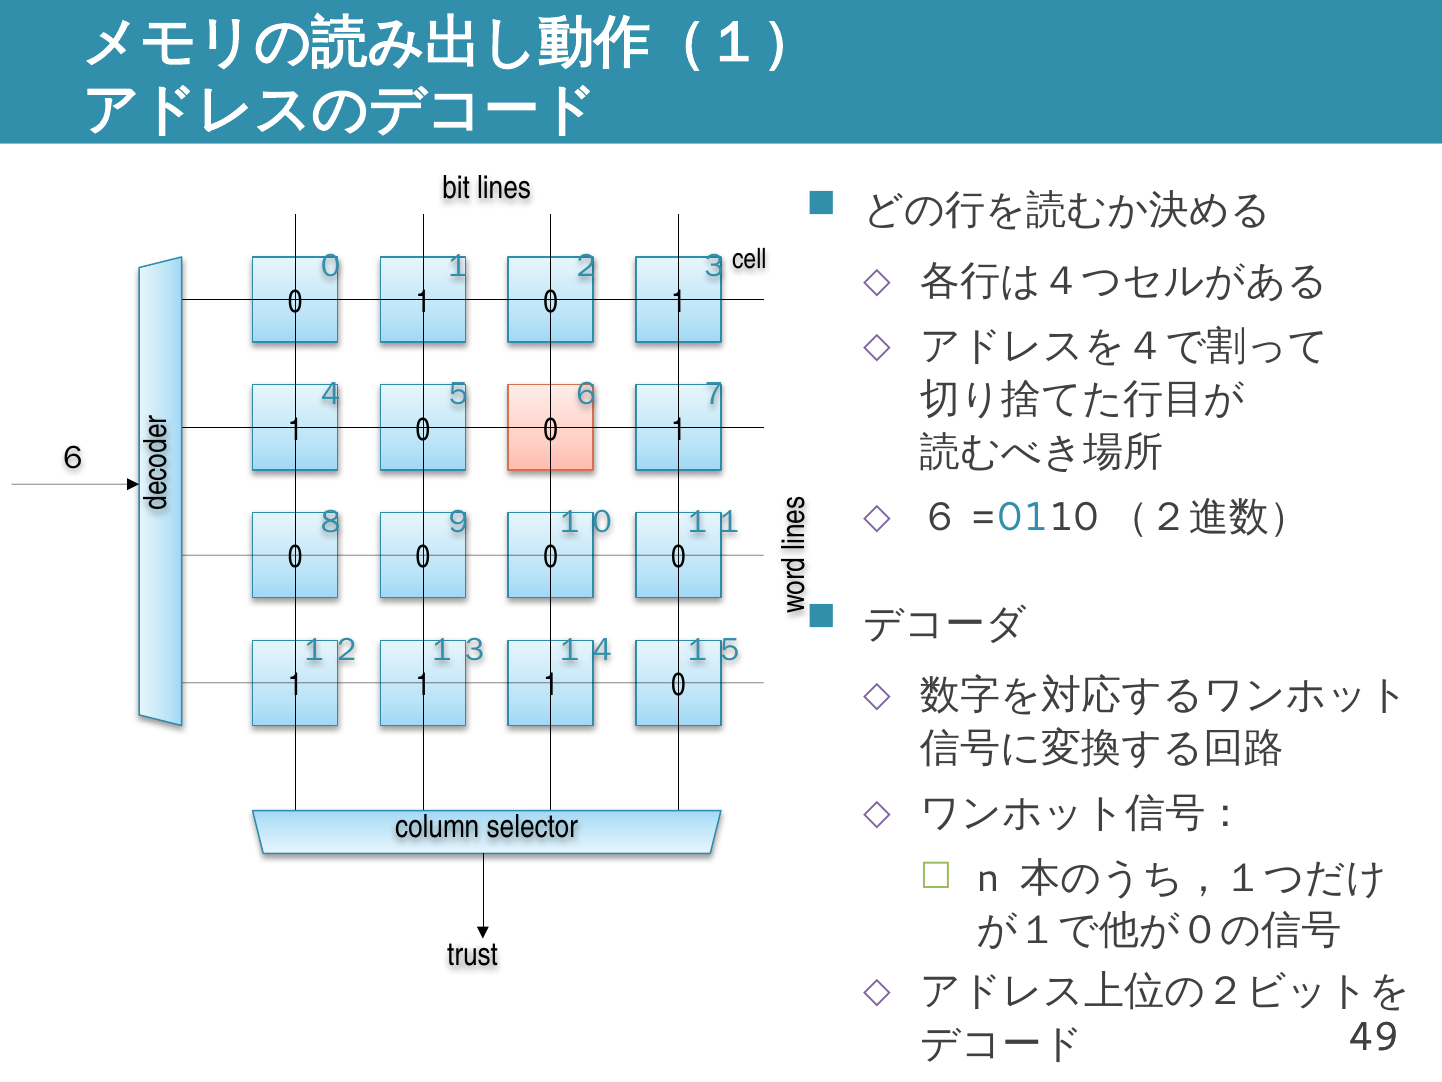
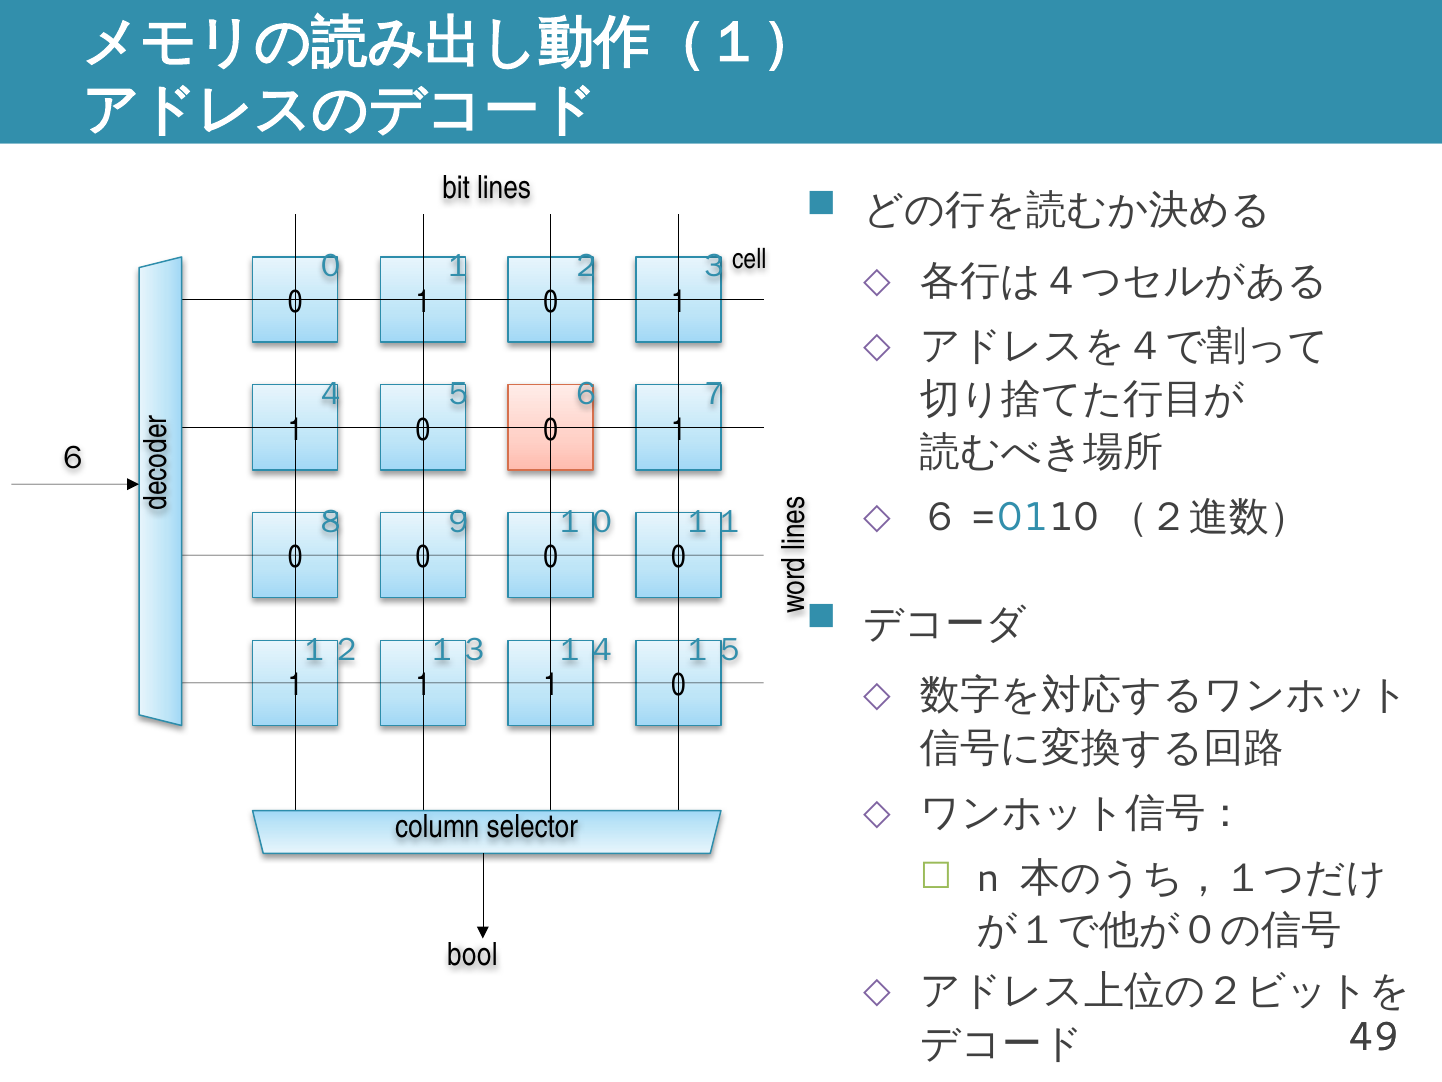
trust: trust -> bool
